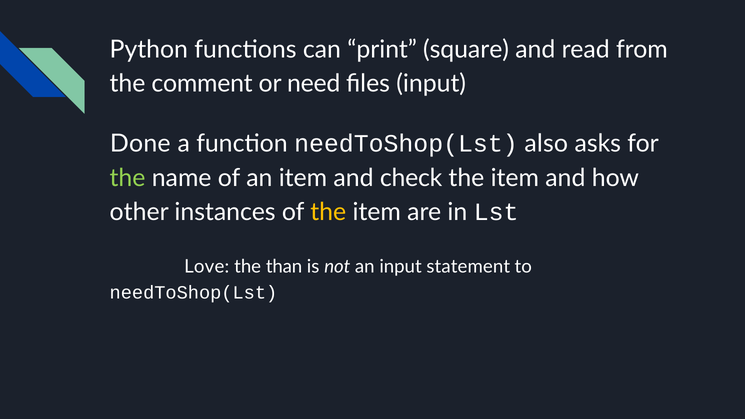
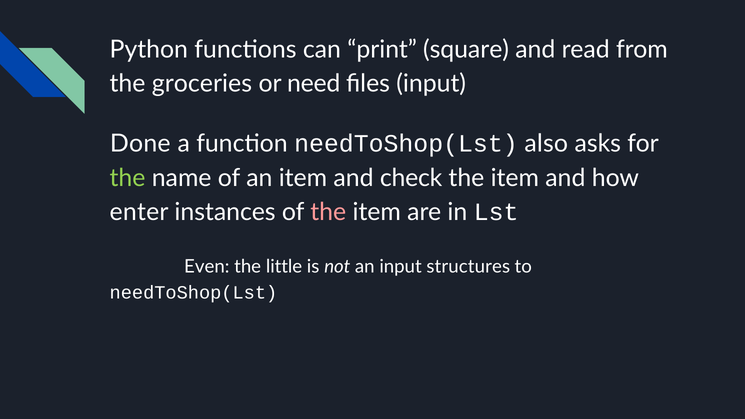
comment: comment -> groceries
other: other -> enter
the at (328, 212) colour: yellow -> pink
Love: Love -> Even
than: than -> little
statement: statement -> structures
